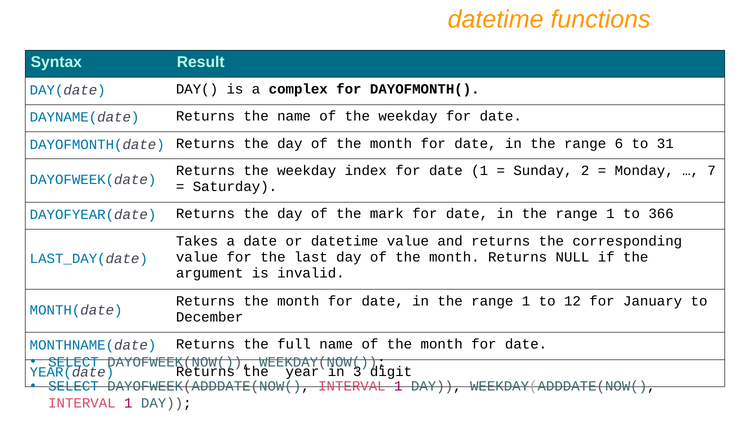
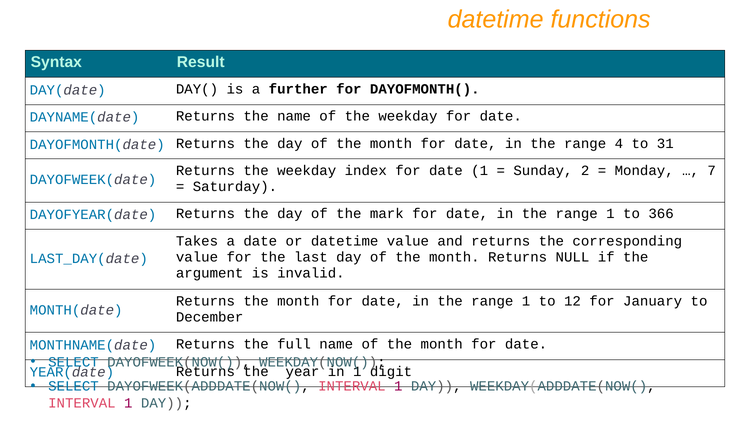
complex: complex -> further
6: 6 -> 4
in 3: 3 -> 1
